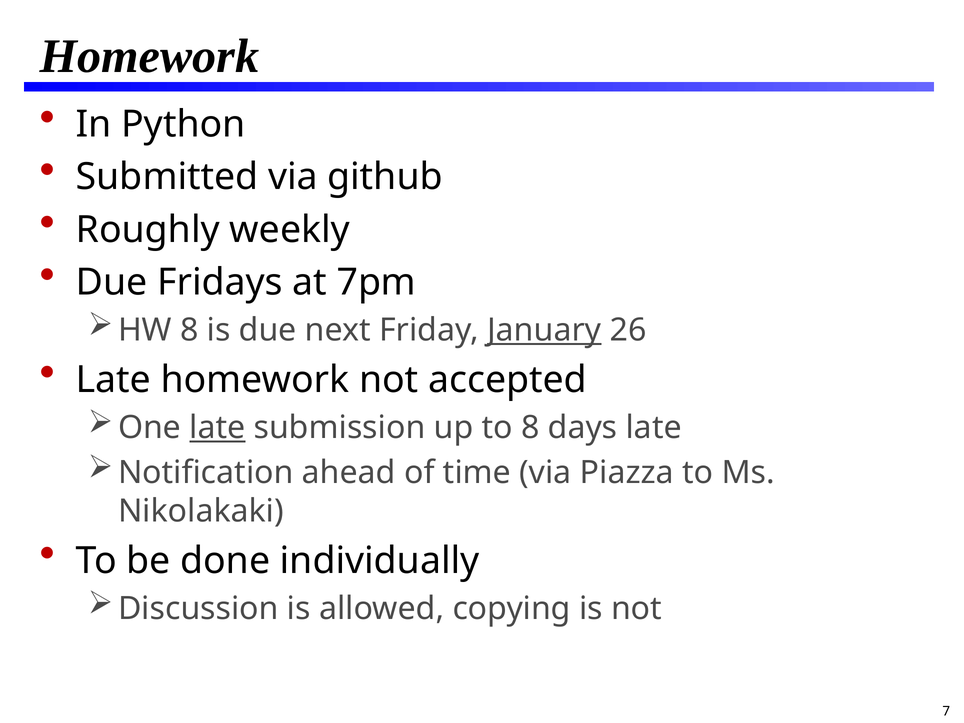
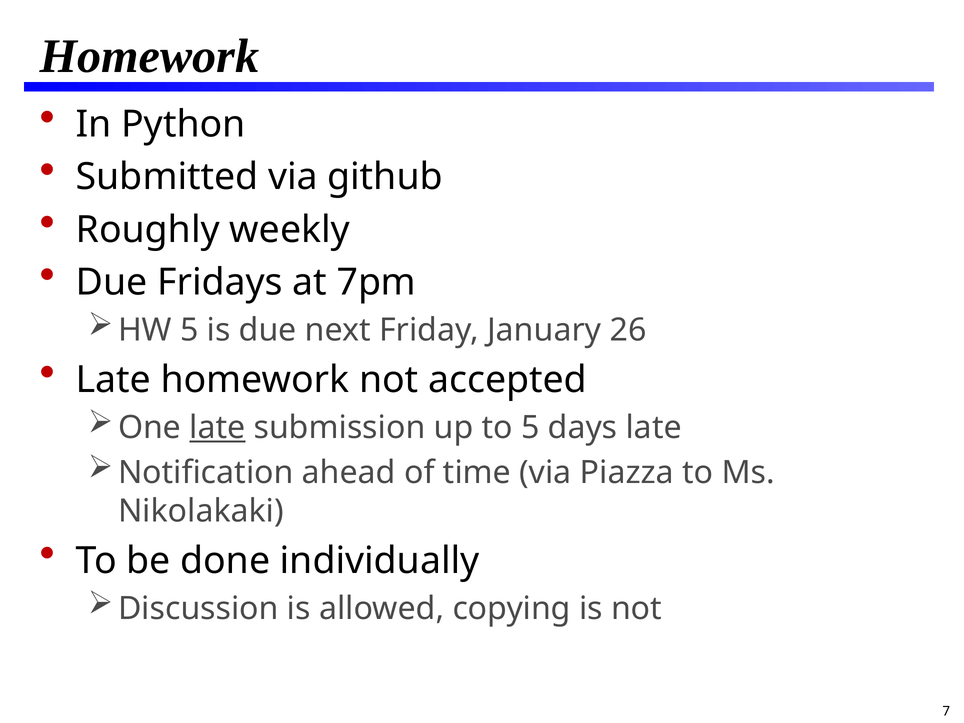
HW 8: 8 -> 5
January underline: present -> none
to 8: 8 -> 5
